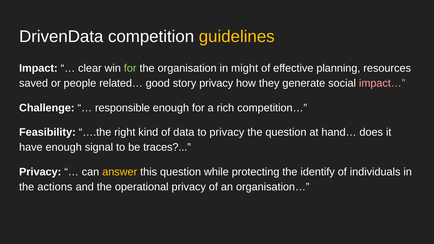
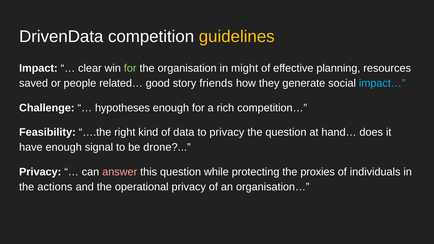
story privacy: privacy -> friends
impact… colour: pink -> light blue
responsible: responsible -> hypotheses
traces: traces -> drone
answer colour: yellow -> pink
identify: identify -> proxies
